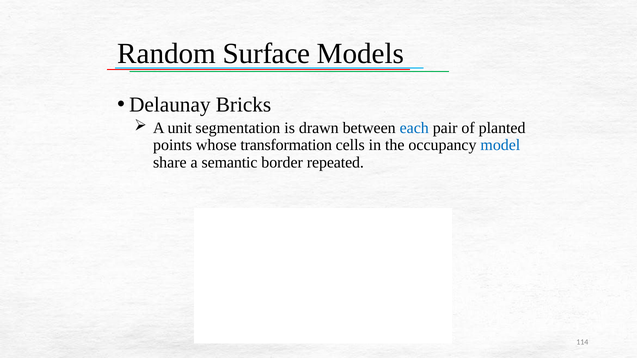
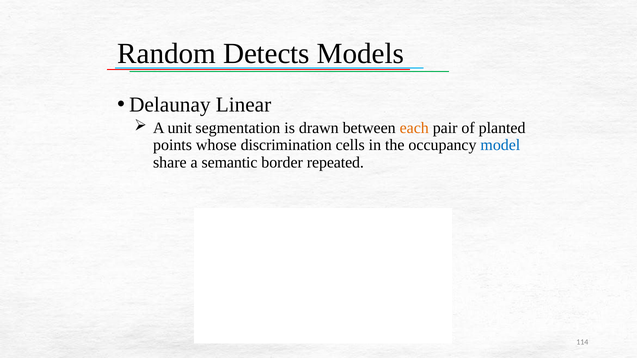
Surface: Surface -> Detects
Bricks: Bricks -> Linear
each colour: blue -> orange
transformation: transformation -> discrimination
